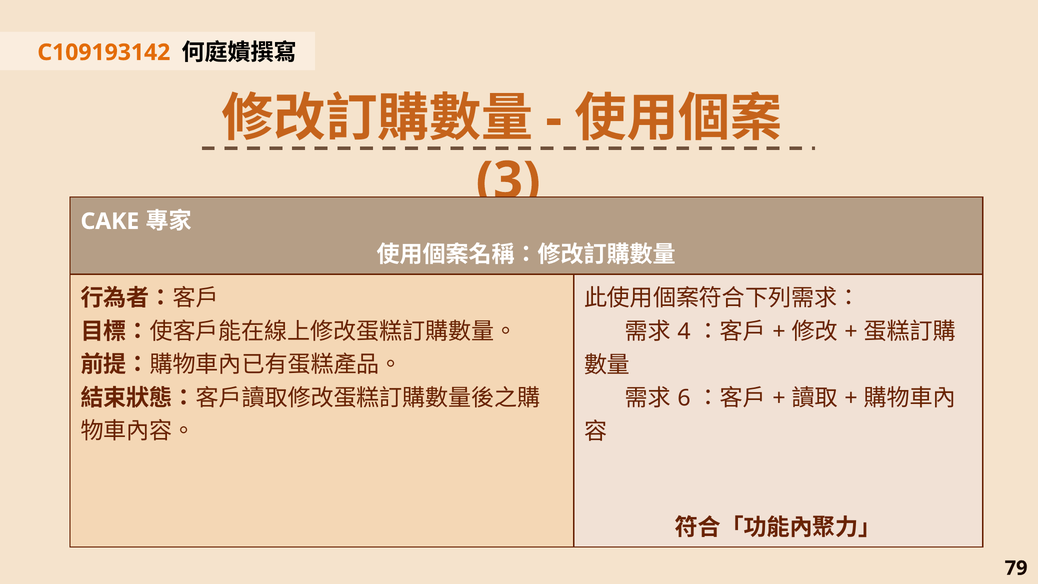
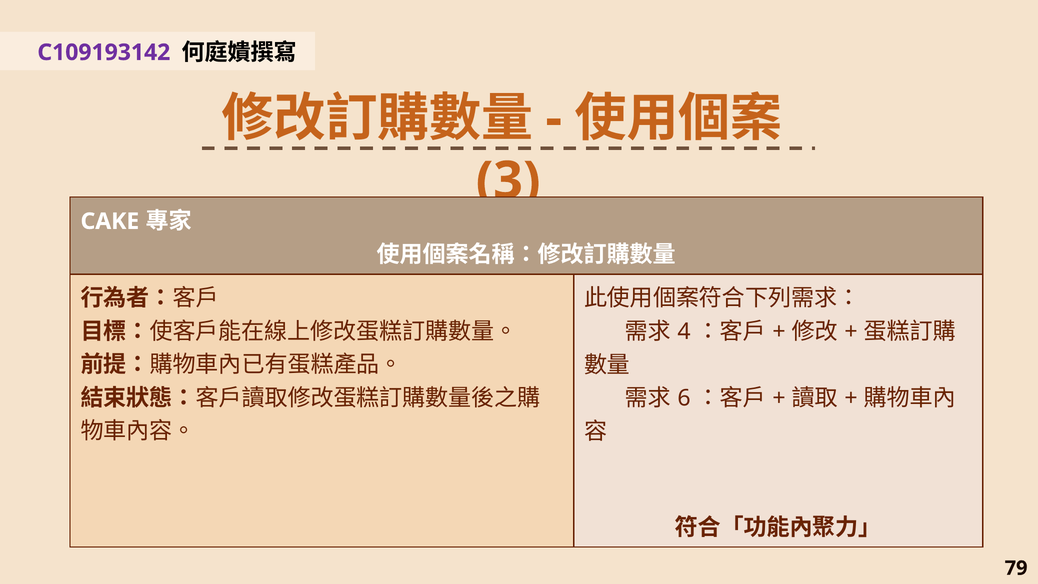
C109193142 colour: orange -> purple
